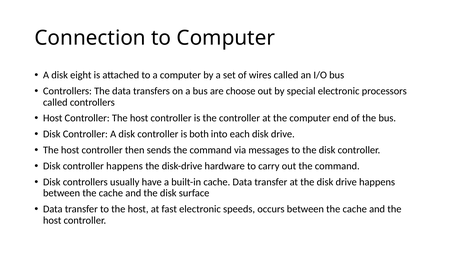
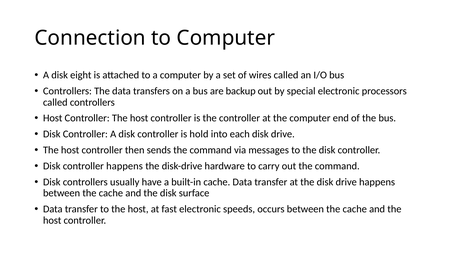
choose: choose -> backup
both: both -> hold
